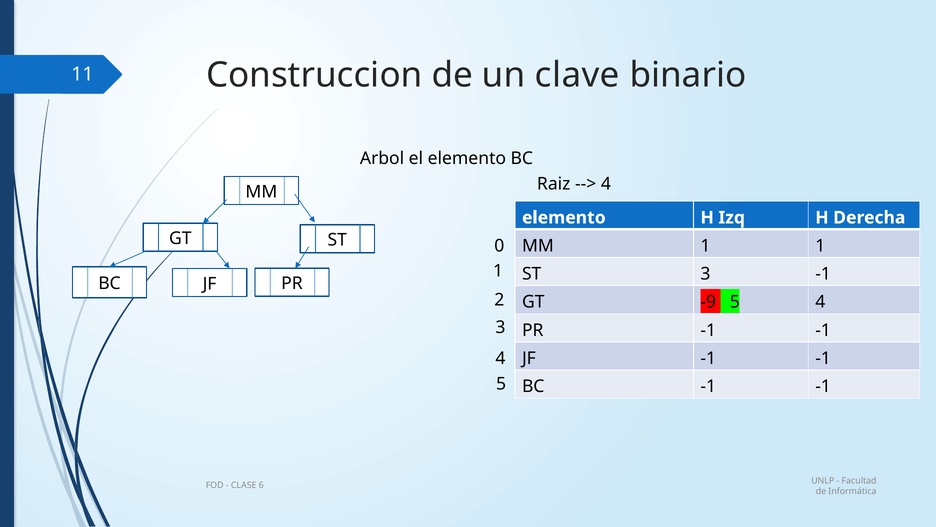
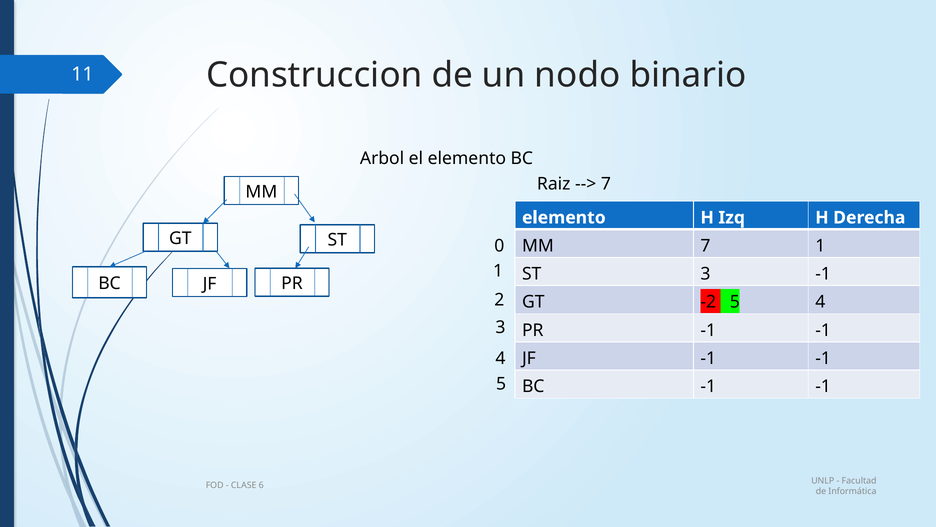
clave: clave -> nodo
4 at (606, 184): 4 -> 7
MM 1: 1 -> 7
-9: -9 -> -2
